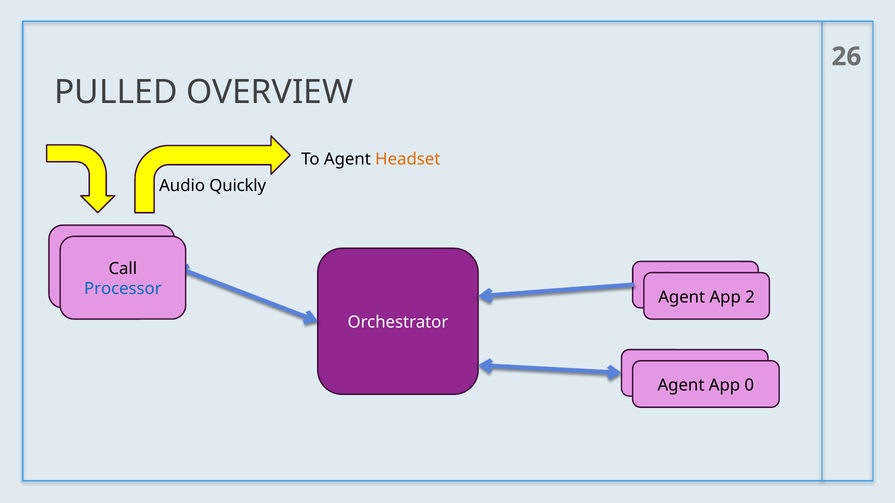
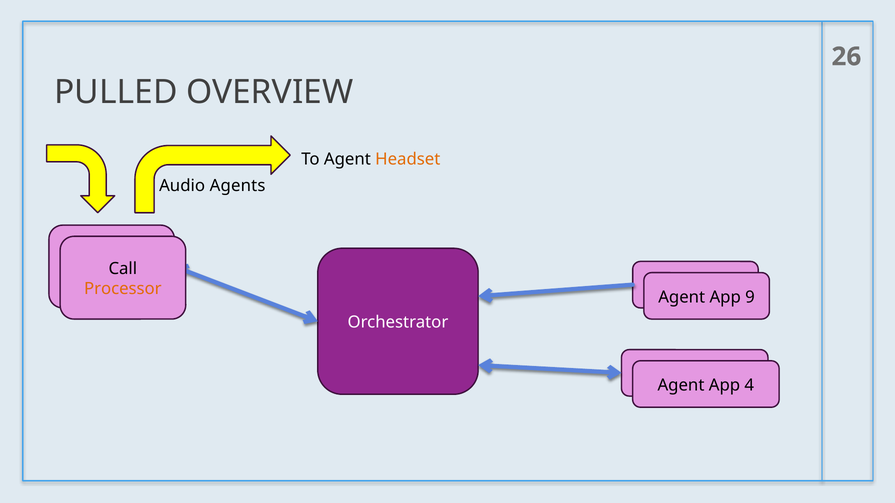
Quickly: Quickly -> Agents
Processor at (123, 289) colour: blue -> orange
2 at (750, 297): 2 -> 9
0: 0 -> 4
